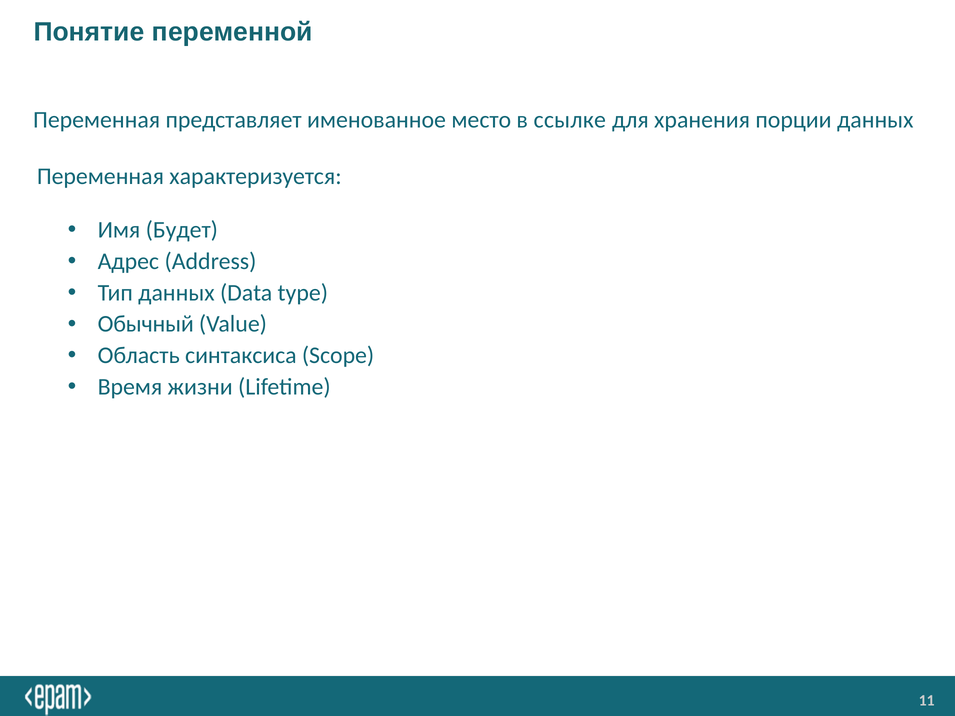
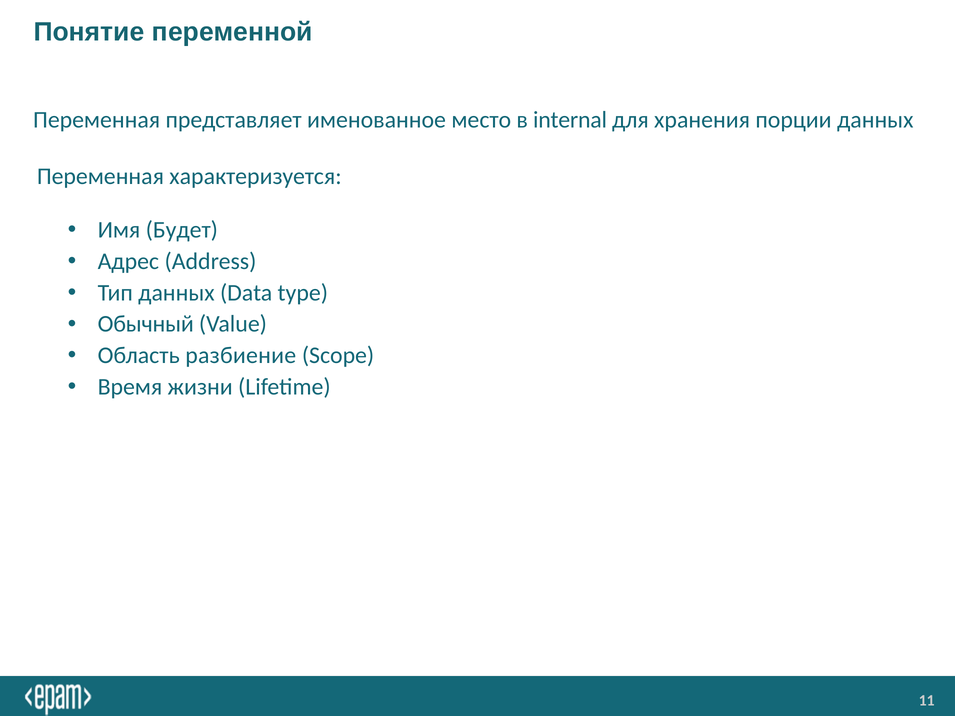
ссылке: ссылке -> internal
синтаксиса: синтаксиса -> разбиение
